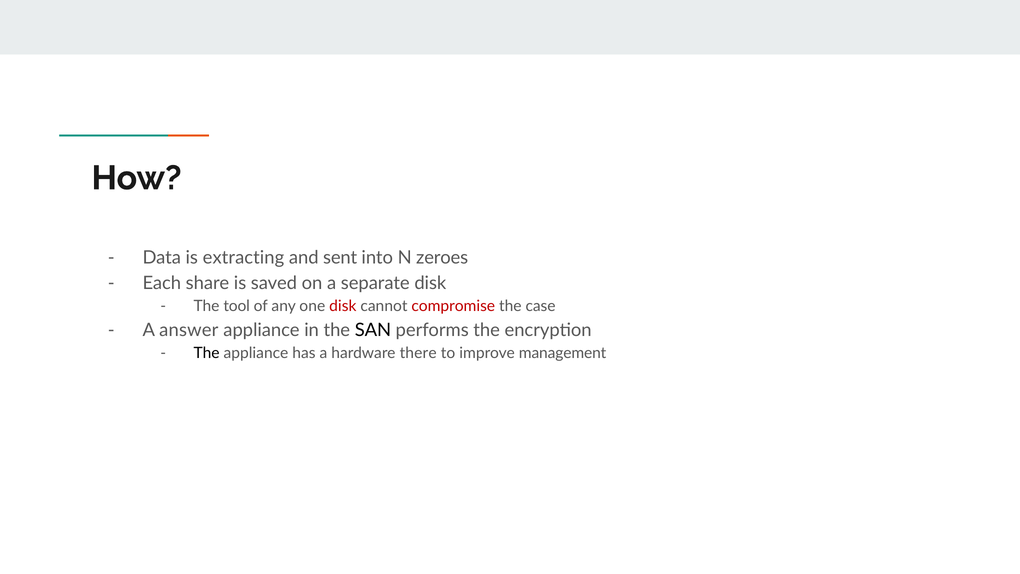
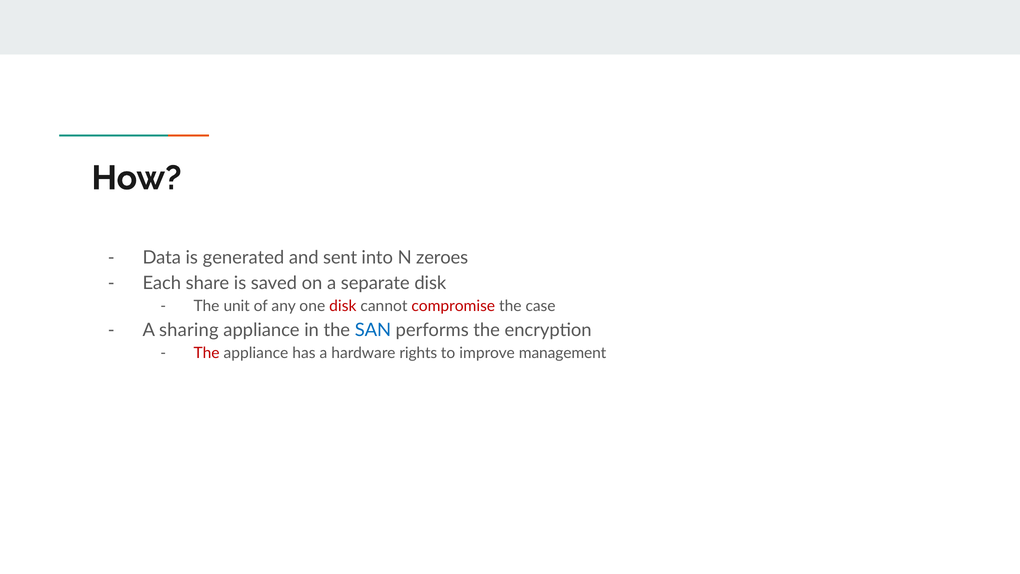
extracting: extracting -> generated
tool: tool -> unit
answer: answer -> sharing
SAN colour: black -> blue
The at (207, 353) colour: black -> red
there: there -> rights
